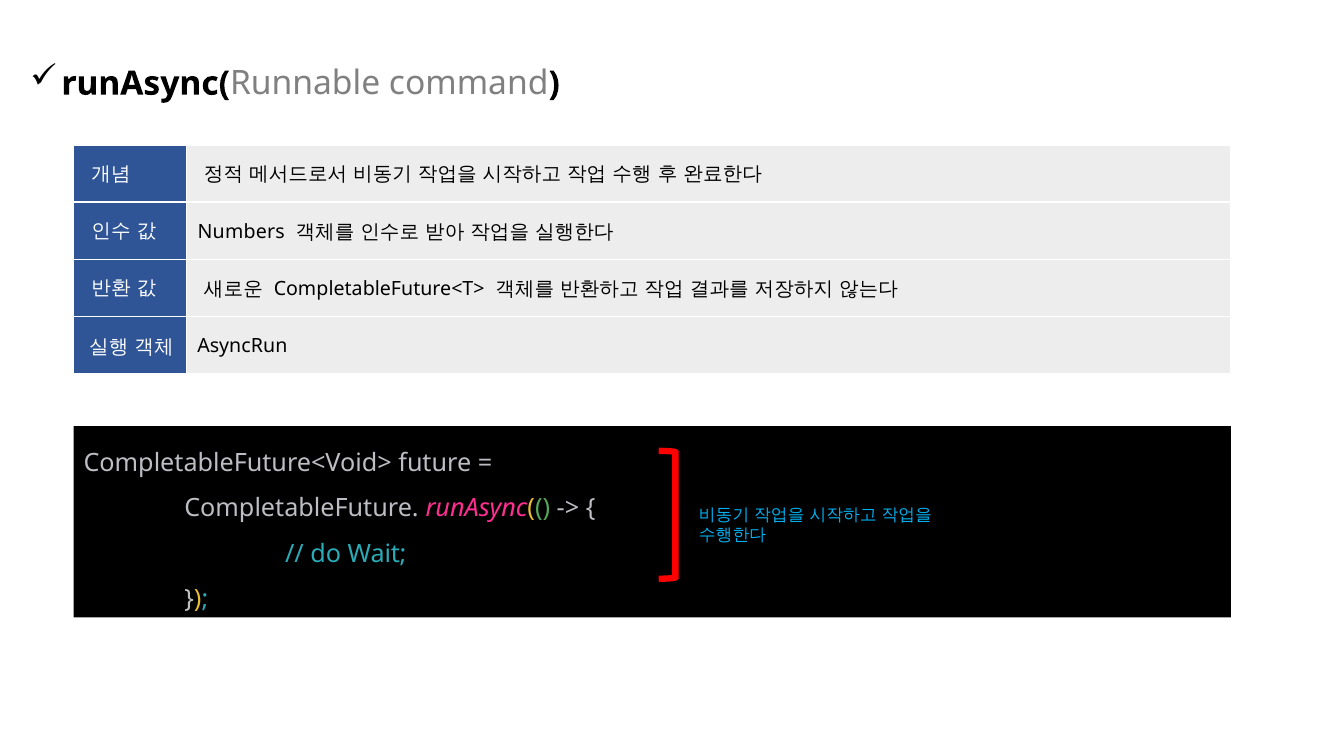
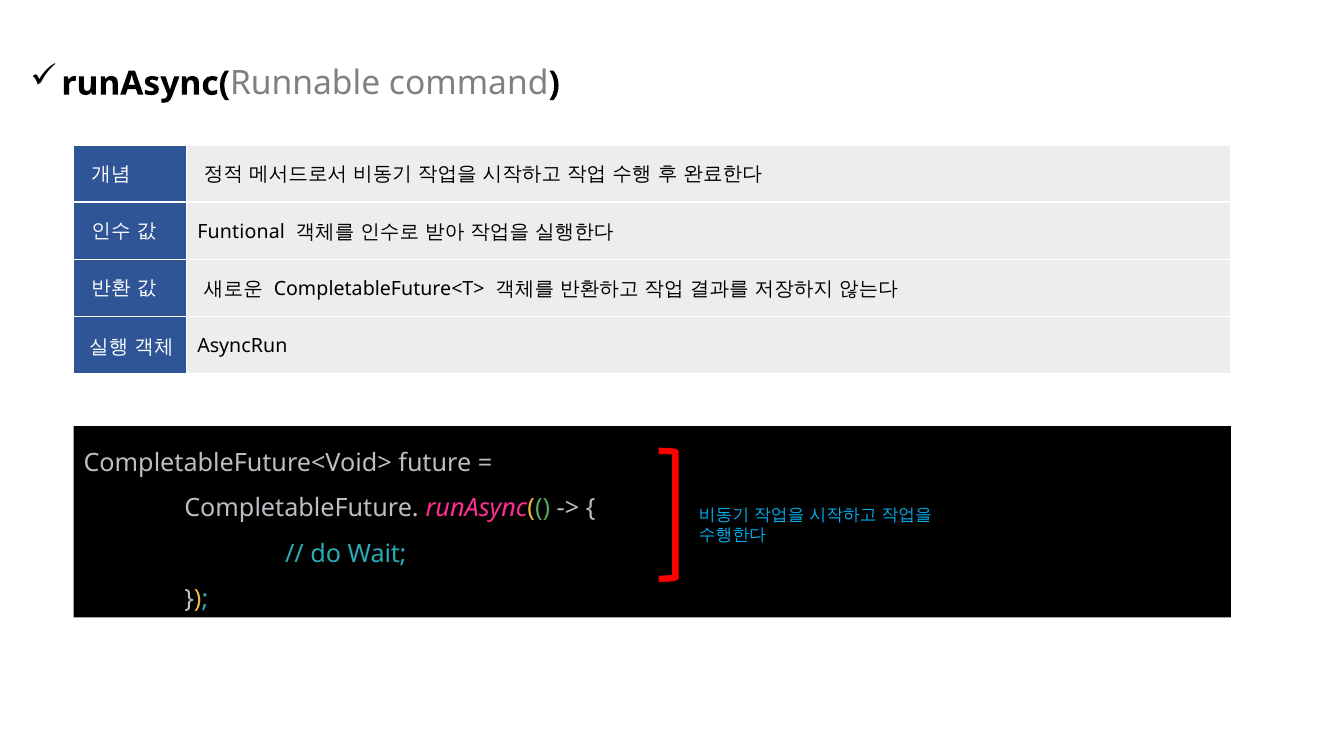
Numbers: Numbers -> Funtional
